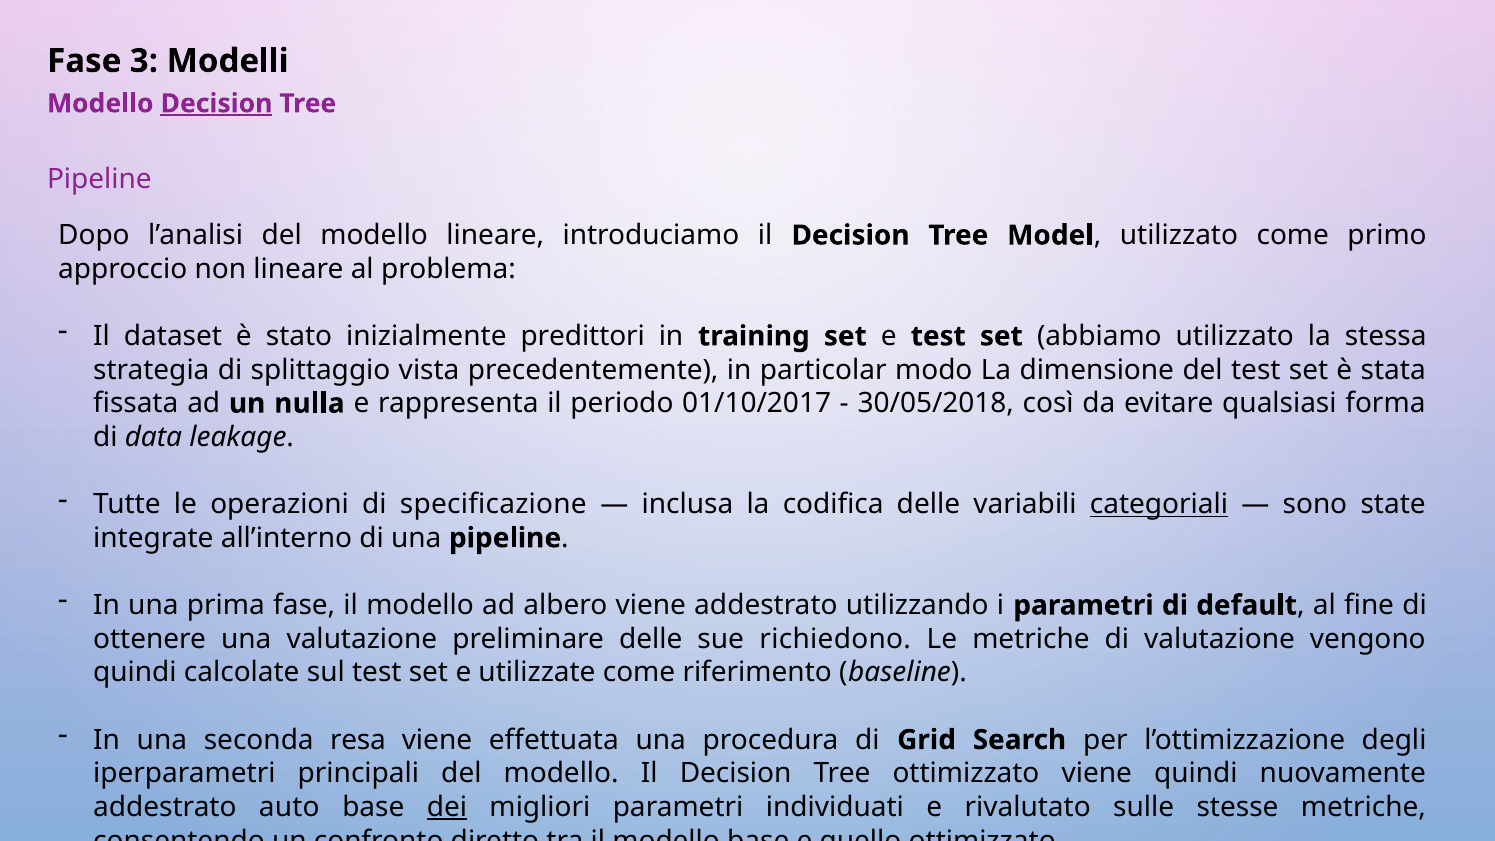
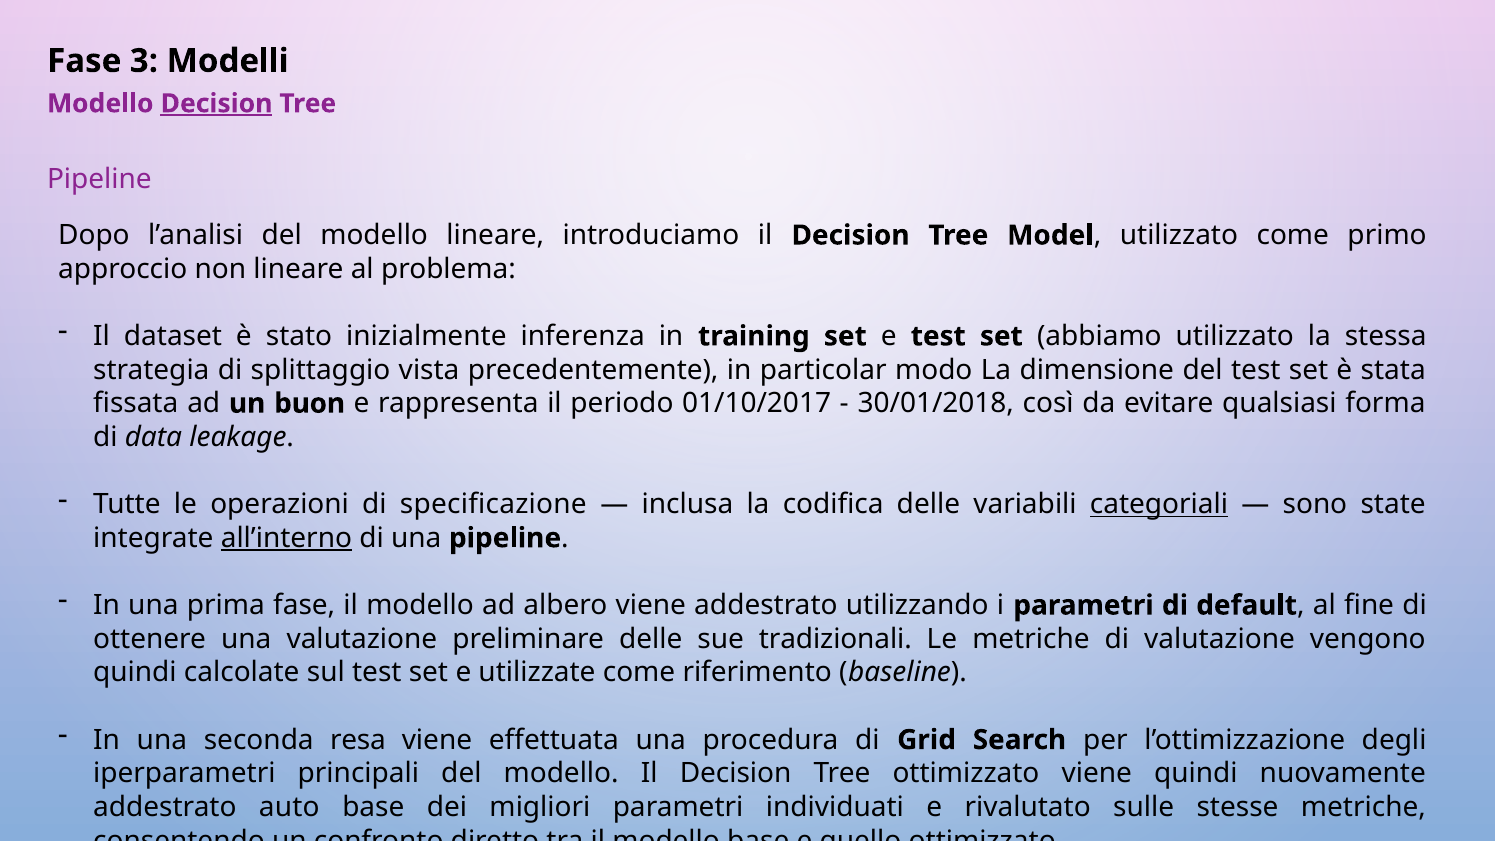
predittori: predittori -> inferenza
nulla: nulla -> buon
30/05/2018: 30/05/2018 -> 30/01/2018
all’interno underline: none -> present
richiedono: richiedono -> tradizionali
dei underline: present -> none
